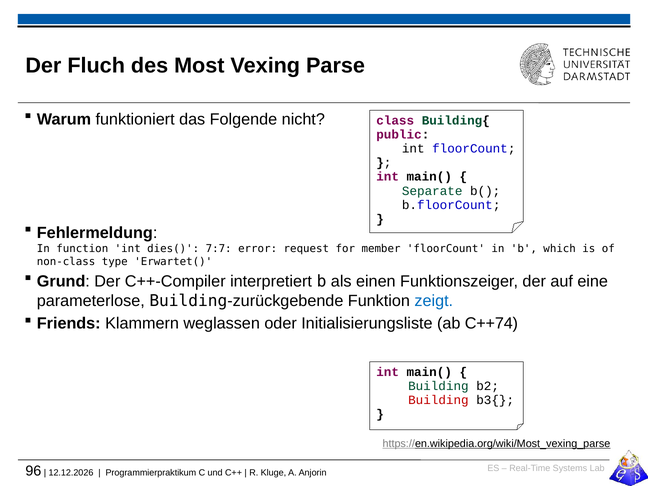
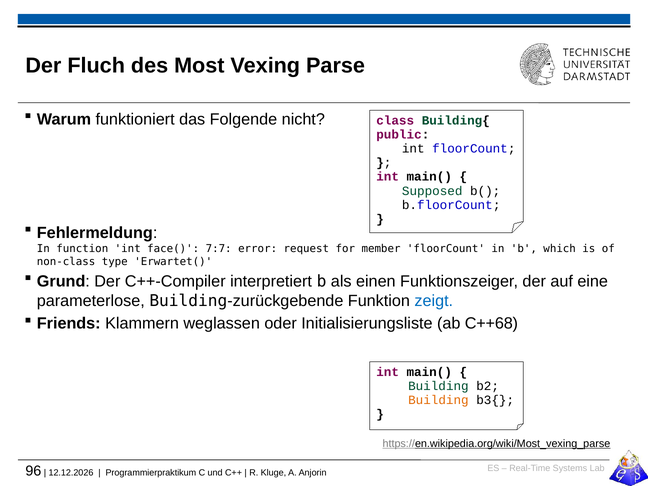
Separate: Separate -> Supposed
dies(: dies( -> face(
C++74: C++74 -> C++68
Building at (438, 400) colour: red -> orange
